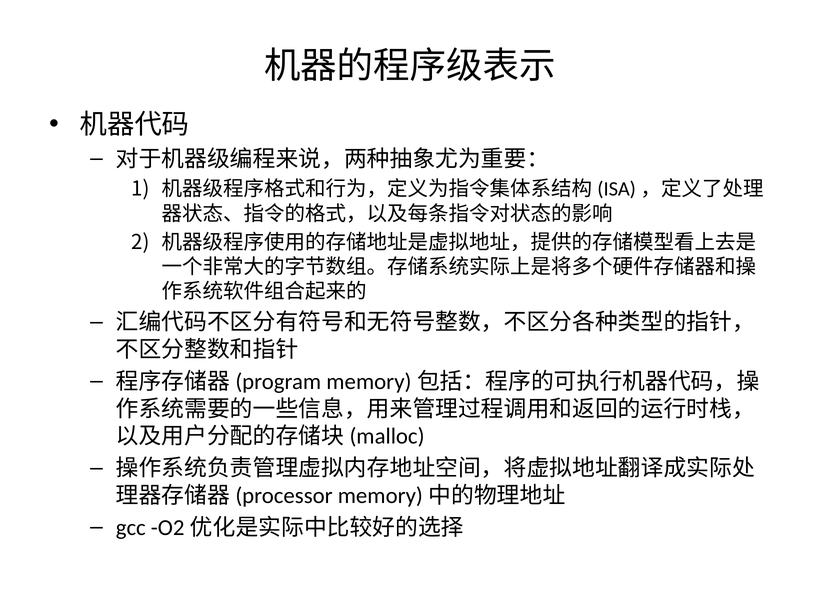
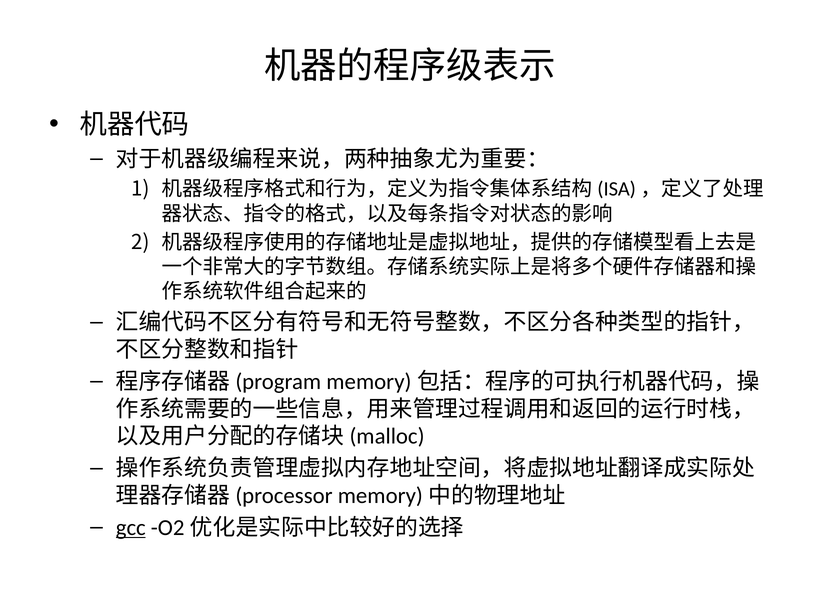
gcc underline: none -> present
